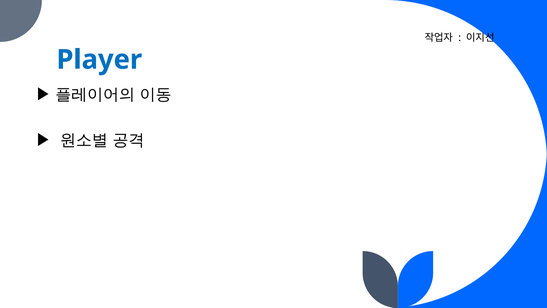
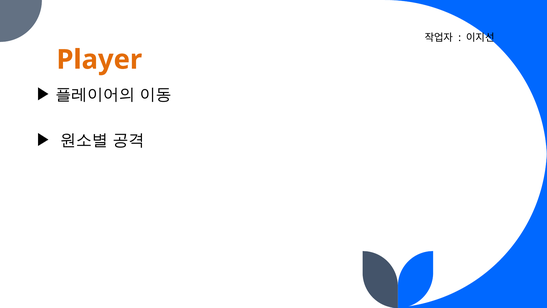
Player colour: blue -> orange
